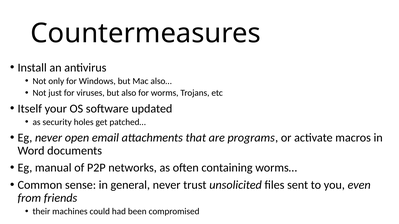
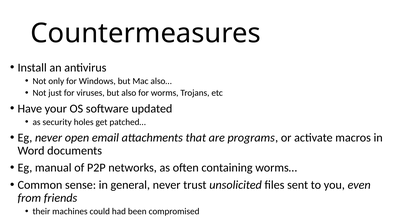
Itself: Itself -> Have
